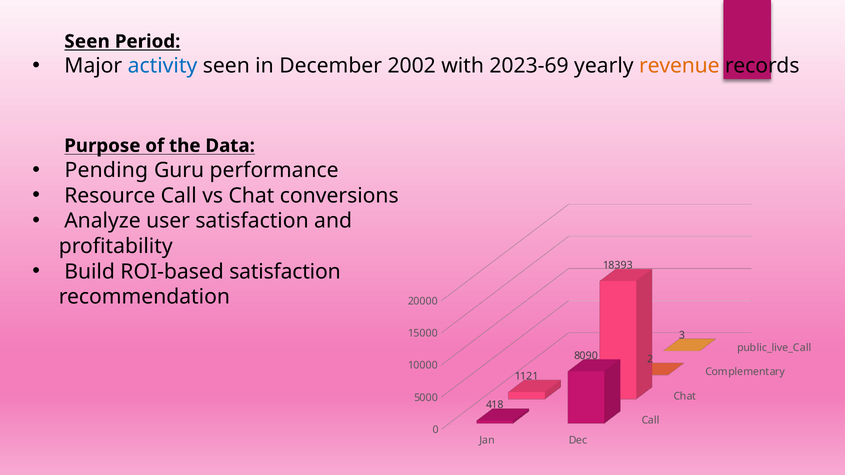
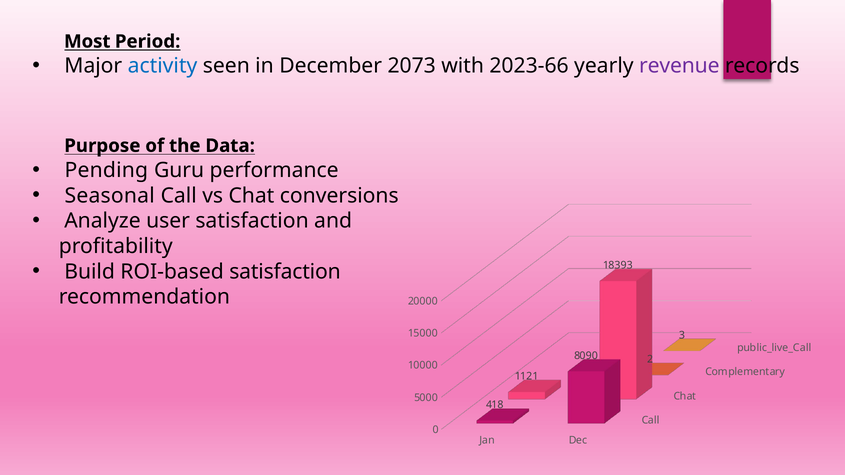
Seen at (87, 41): Seen -> Most
2002: 2002 -> 2073
2023-69: 2023-69 -> 2023-66
revenue colour: orange -> purple
Resource: Resource -> Seasonal
